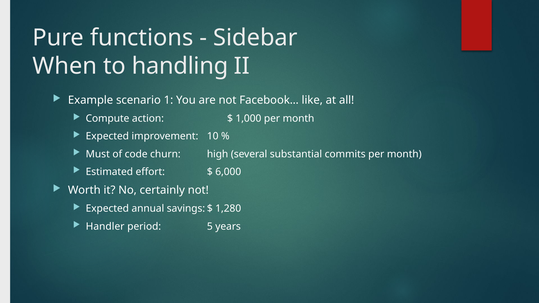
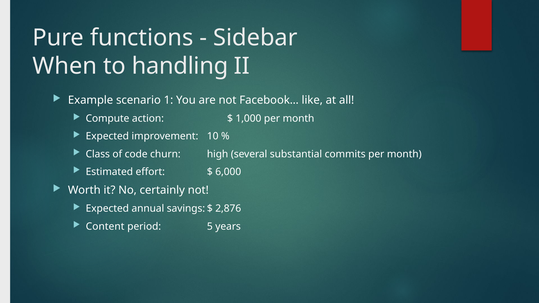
Must: Must -> Class
1,280: 1,280 -> 2,876
Handler: Handler -> Content
